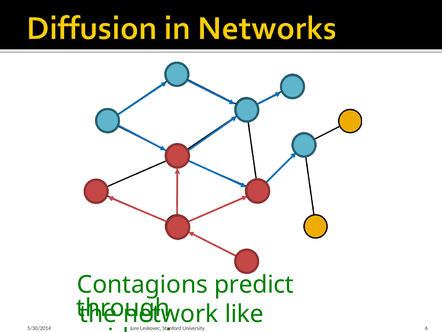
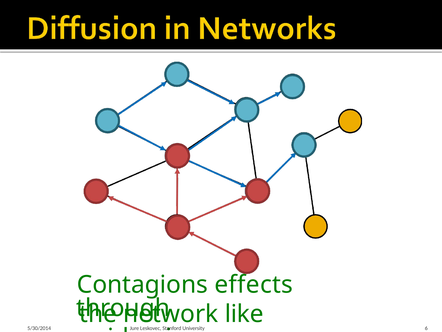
predict: predict -> effects
